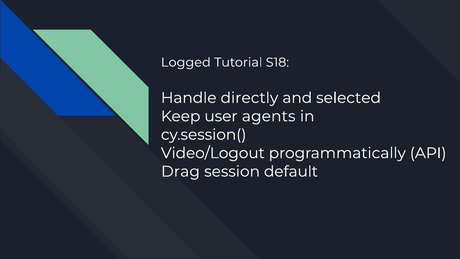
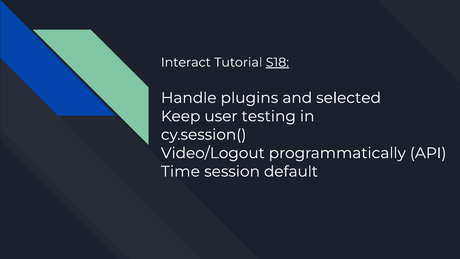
Logged: Logged -> Interact
S18 underline: none -> present
directly: directly -> plugins
agents: agents -> testing
Drag: Drag -> Time
